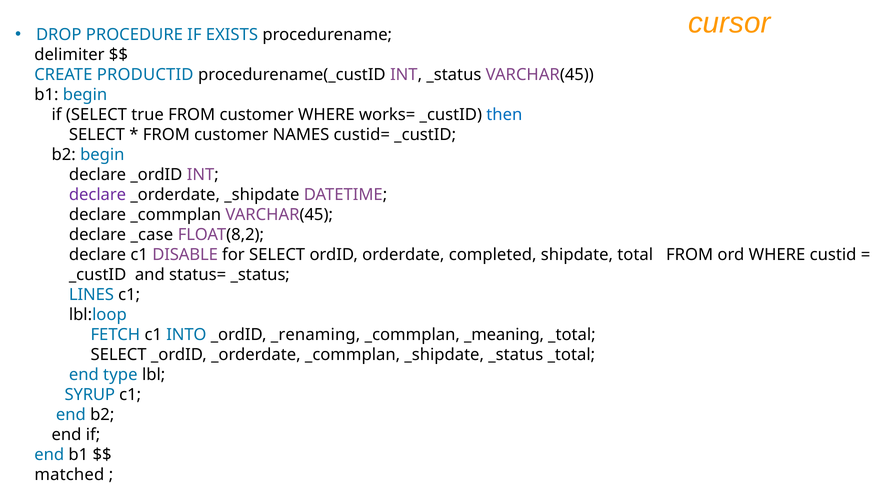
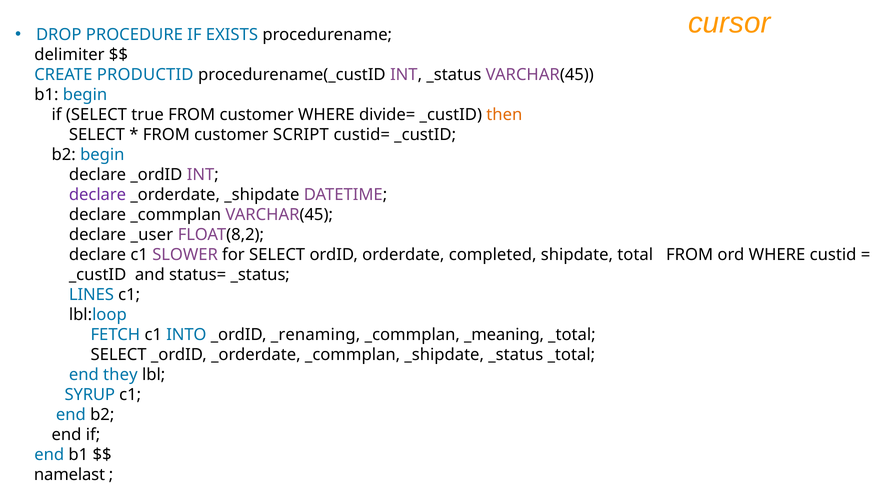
works=: works= -> divide=
then colour: blue -> orange
NAMES: NAMES -> SCRIPT
_case: _case -> _user
DISABLE: DISABLE -> SLOWER
type: type -> they
matched: matched -> namelast
